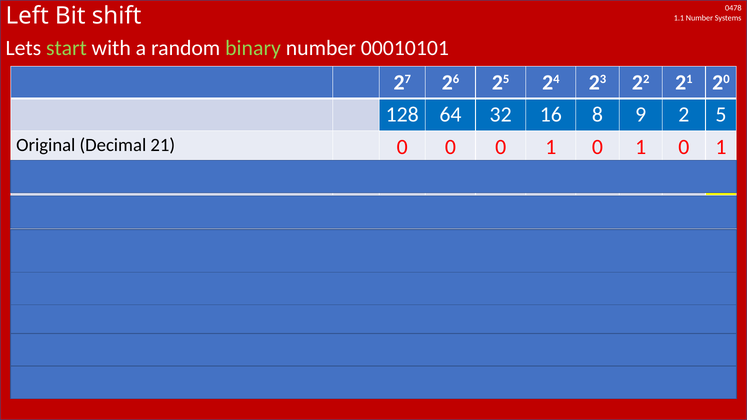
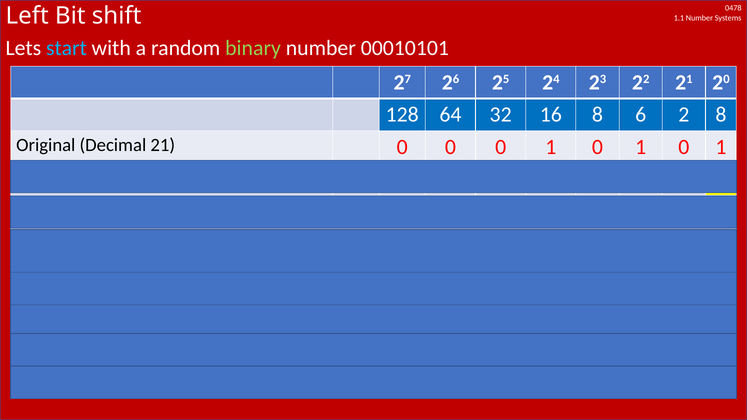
start colour: light green -> light blue
9: 9 -> 6
2 5: 5 -> 8
